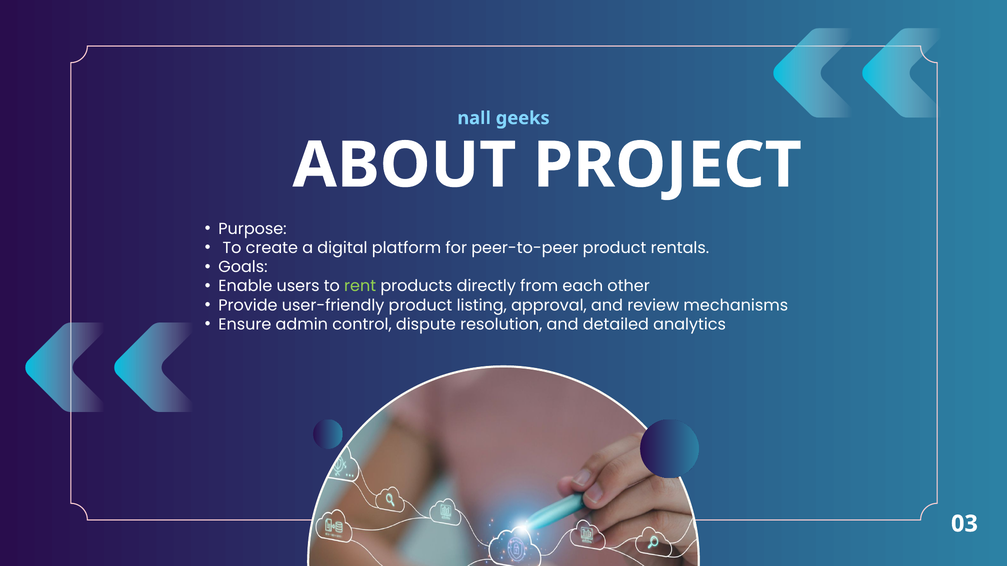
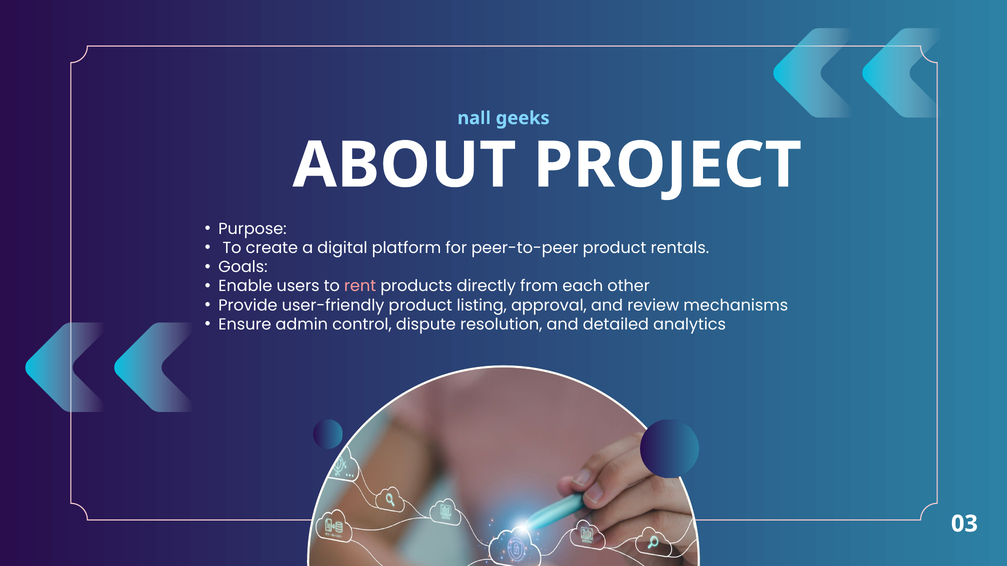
rent colour: light green -> pink
